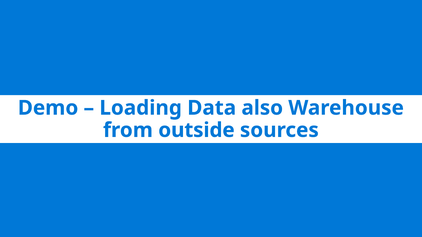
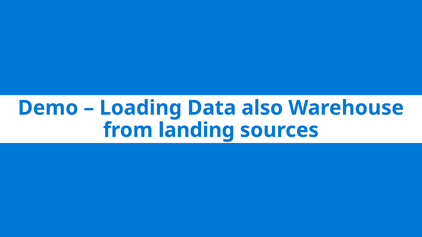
outside: outside -> landing
